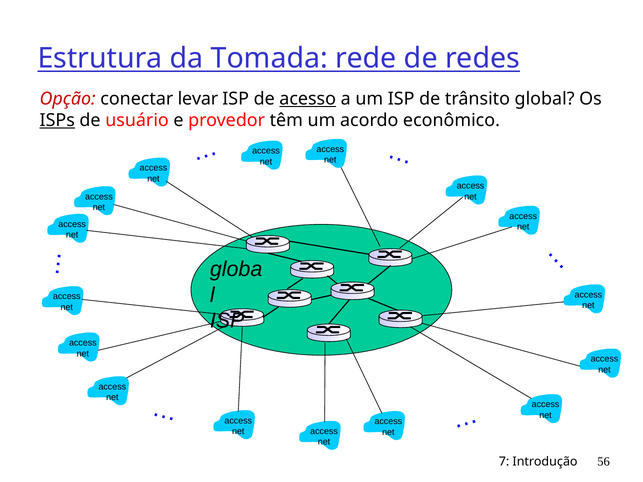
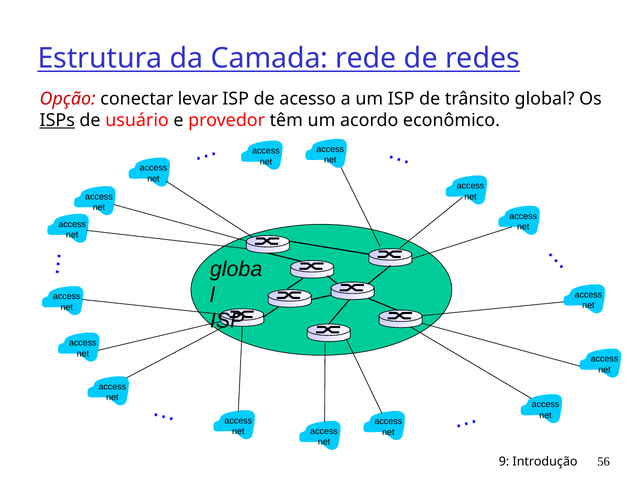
Tomada: Tomada -> Camada
acesso underline: present -> none
7: 7 -> 9
